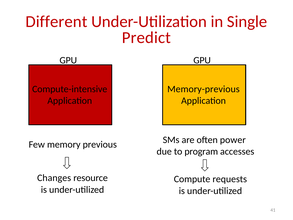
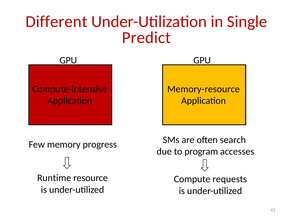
Memory-previous: Memory-previous -> Memory-resource
power: power -> search
previous: previous -> progress
Changes: Changes -> Runtime
